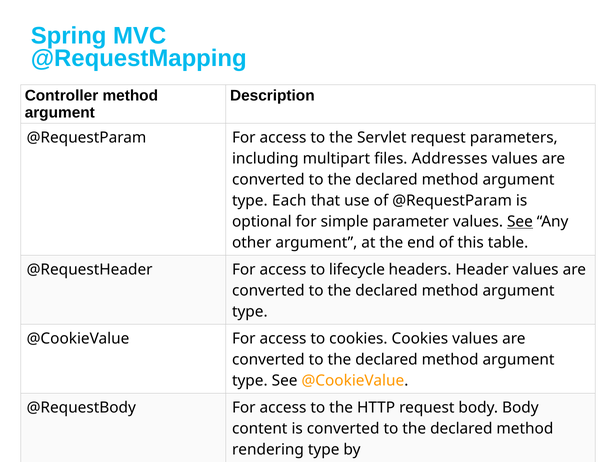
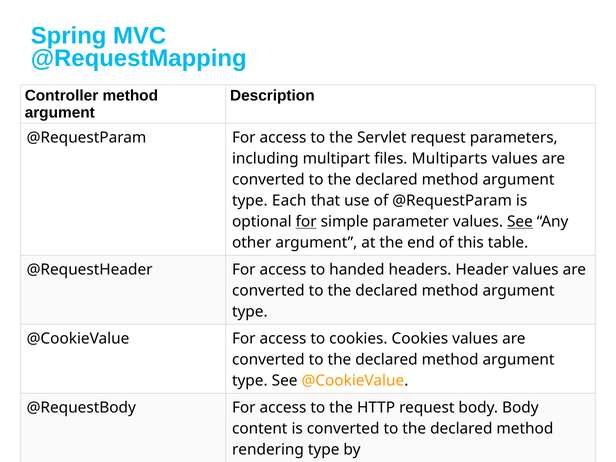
Addresses: Addresses -> Multiparts
for at (306, 222) underline: none -> present
lifecycle: lifecycle -> handed
